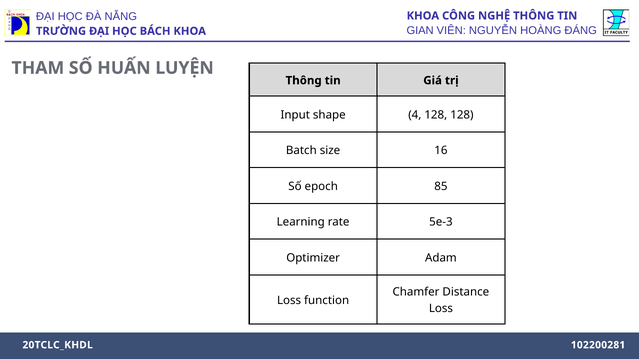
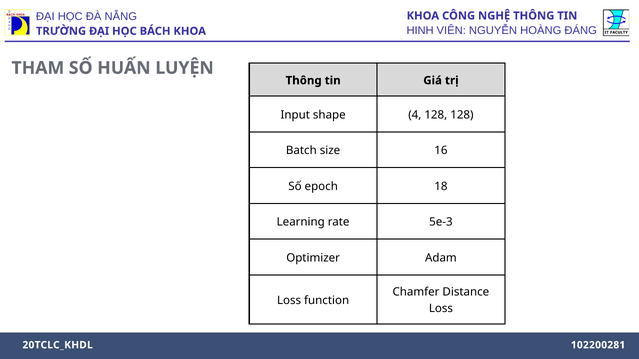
GIAN: GIAN -> HINH
85: 85 -> 18
